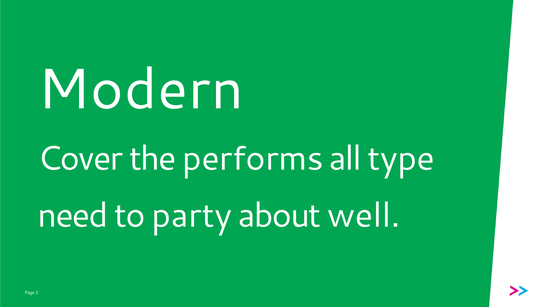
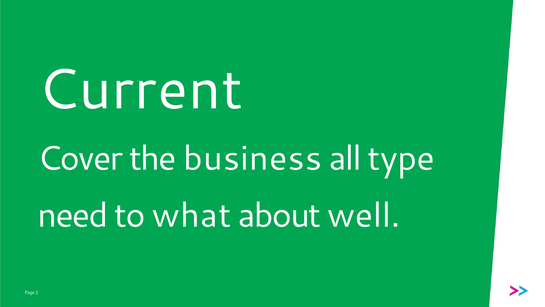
Modern: Modern -> Current
performs: performs -> business
party: party -> what
